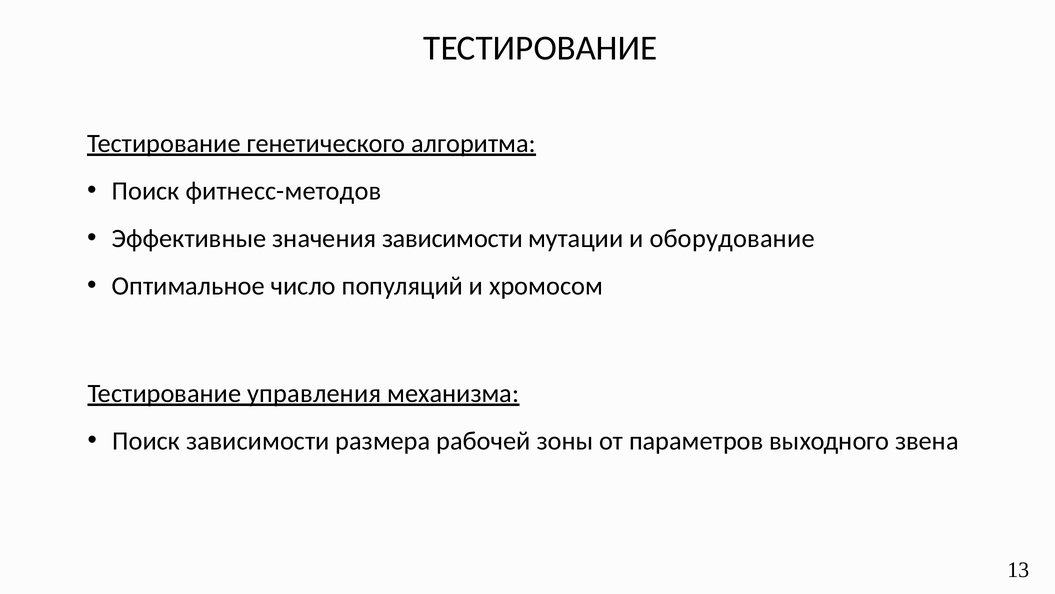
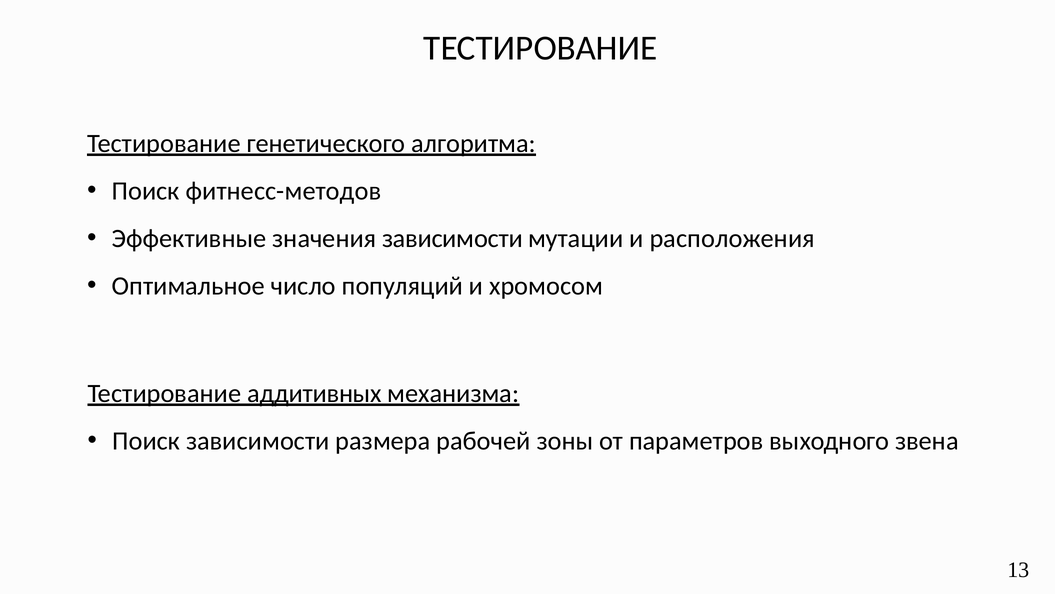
оборудование: оборудование -> расположения
управления: управления -> аддитивных
